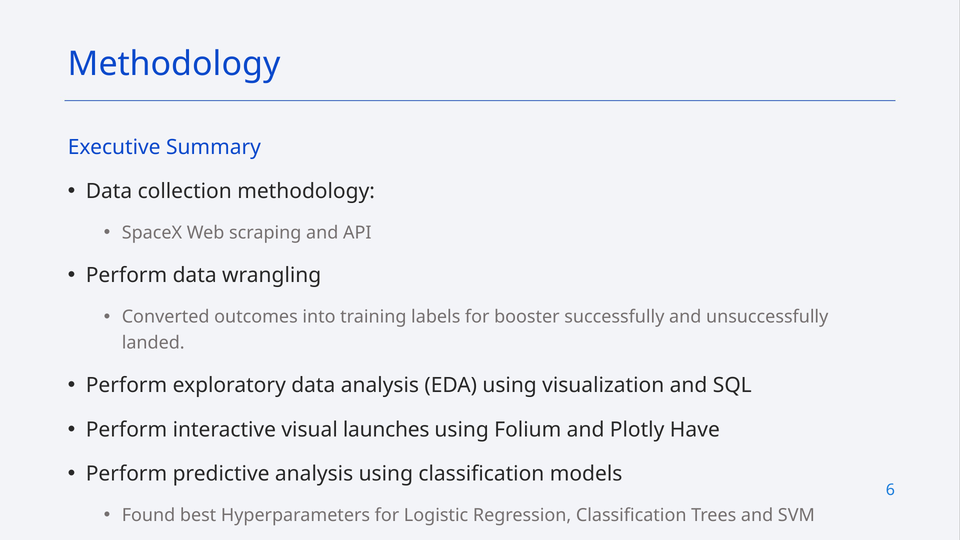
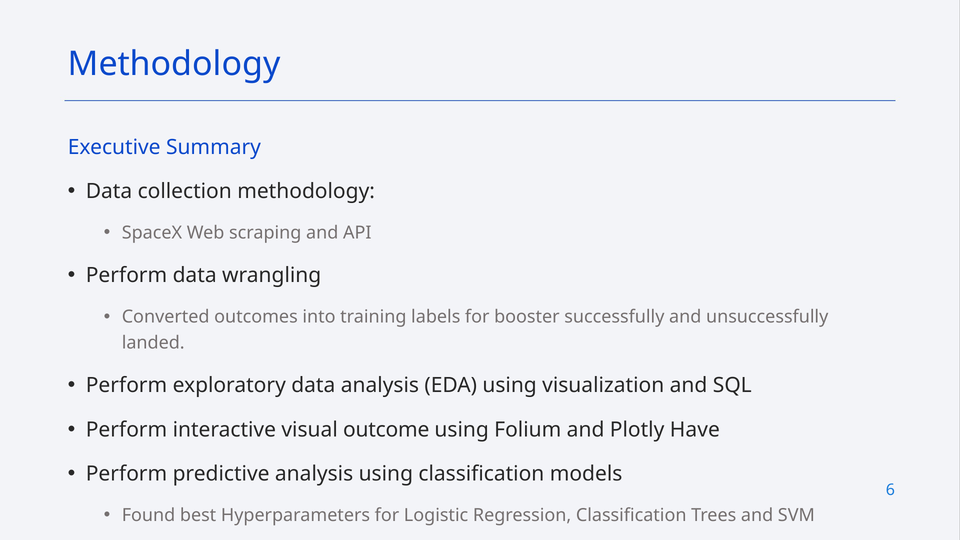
launches: launches -> outcome
